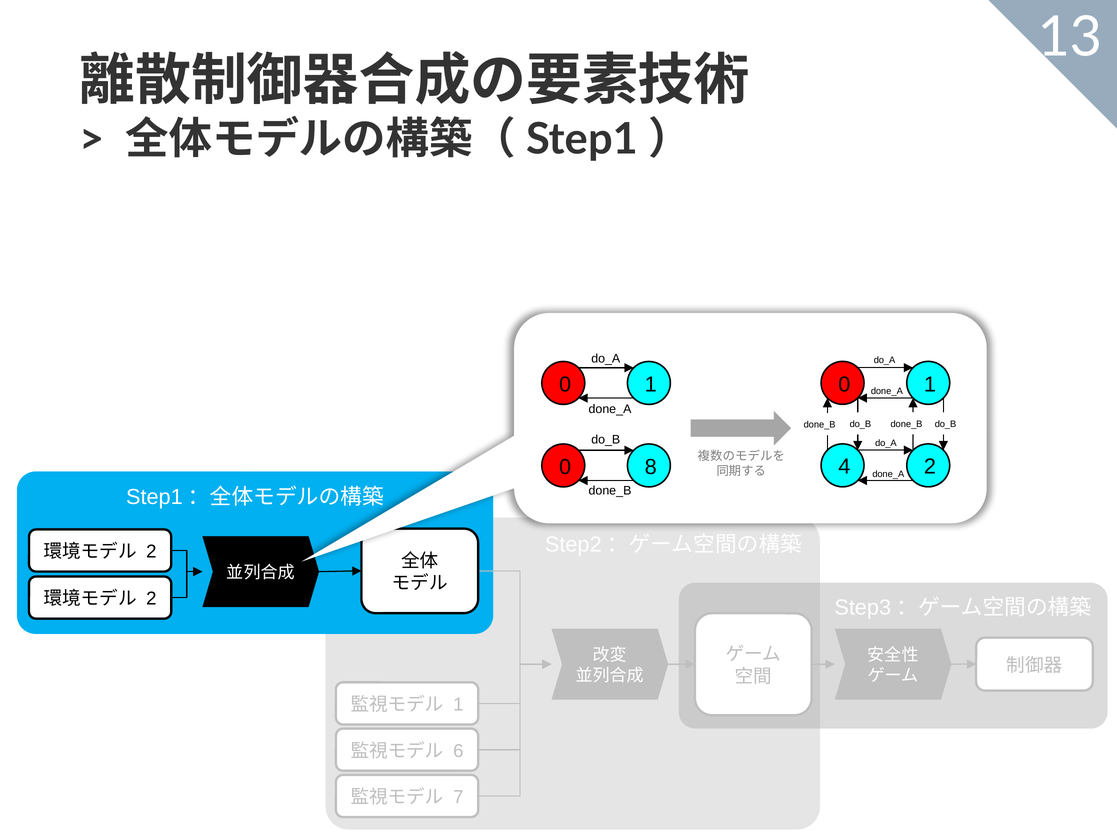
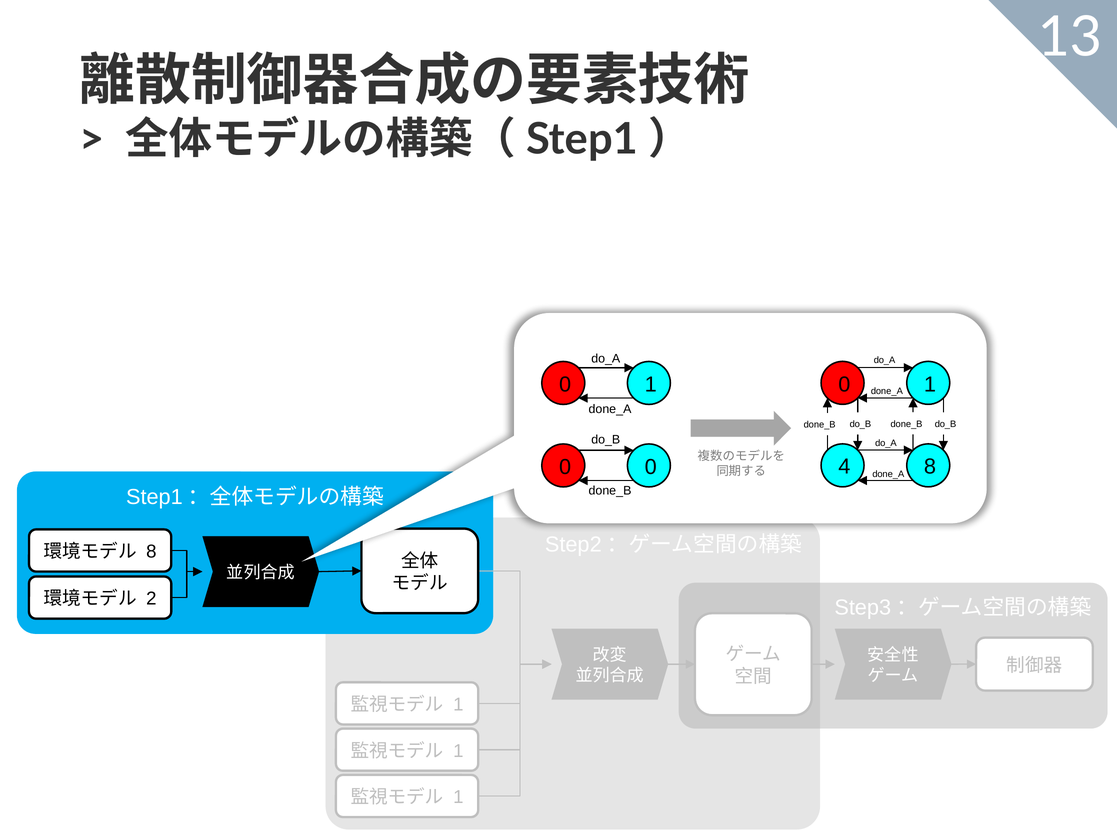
8 at (651, 467): 8 -> 0
4 2: 2 -> 8
2 at (151, 552): 2 -> 8
6 at (458, 751): 6 -> 1
7 at (458, 797): 7 -> 1
